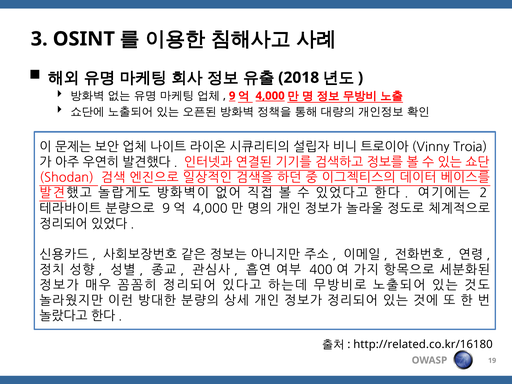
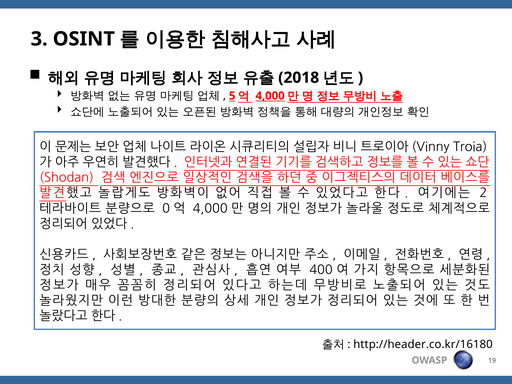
9 at (232, 96): 9 -> 5
9 at (166, 208): 9 -> 0
http://related.co.kr/16180: http://related.co.kr/16180 -> http://header.co.kr/16180
